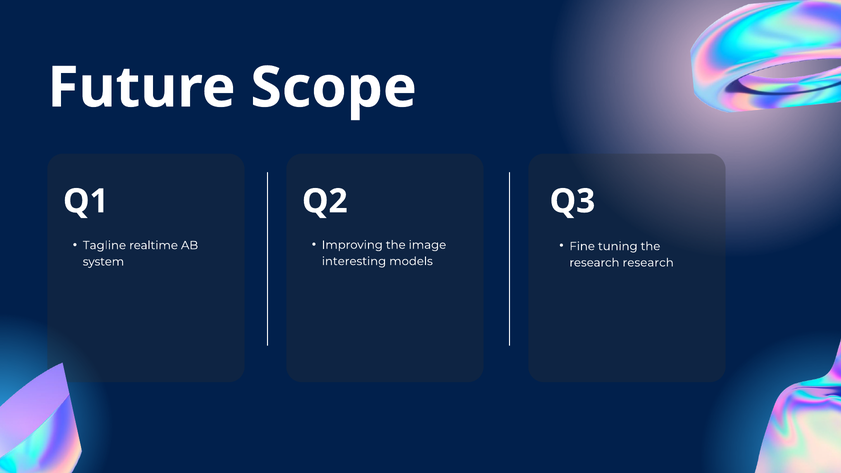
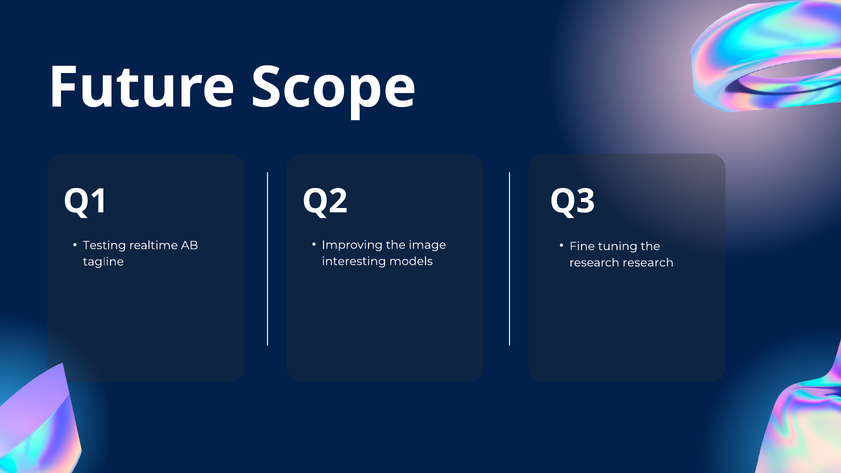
Tagline: Tagline -> Testing
system: system -> tagline
